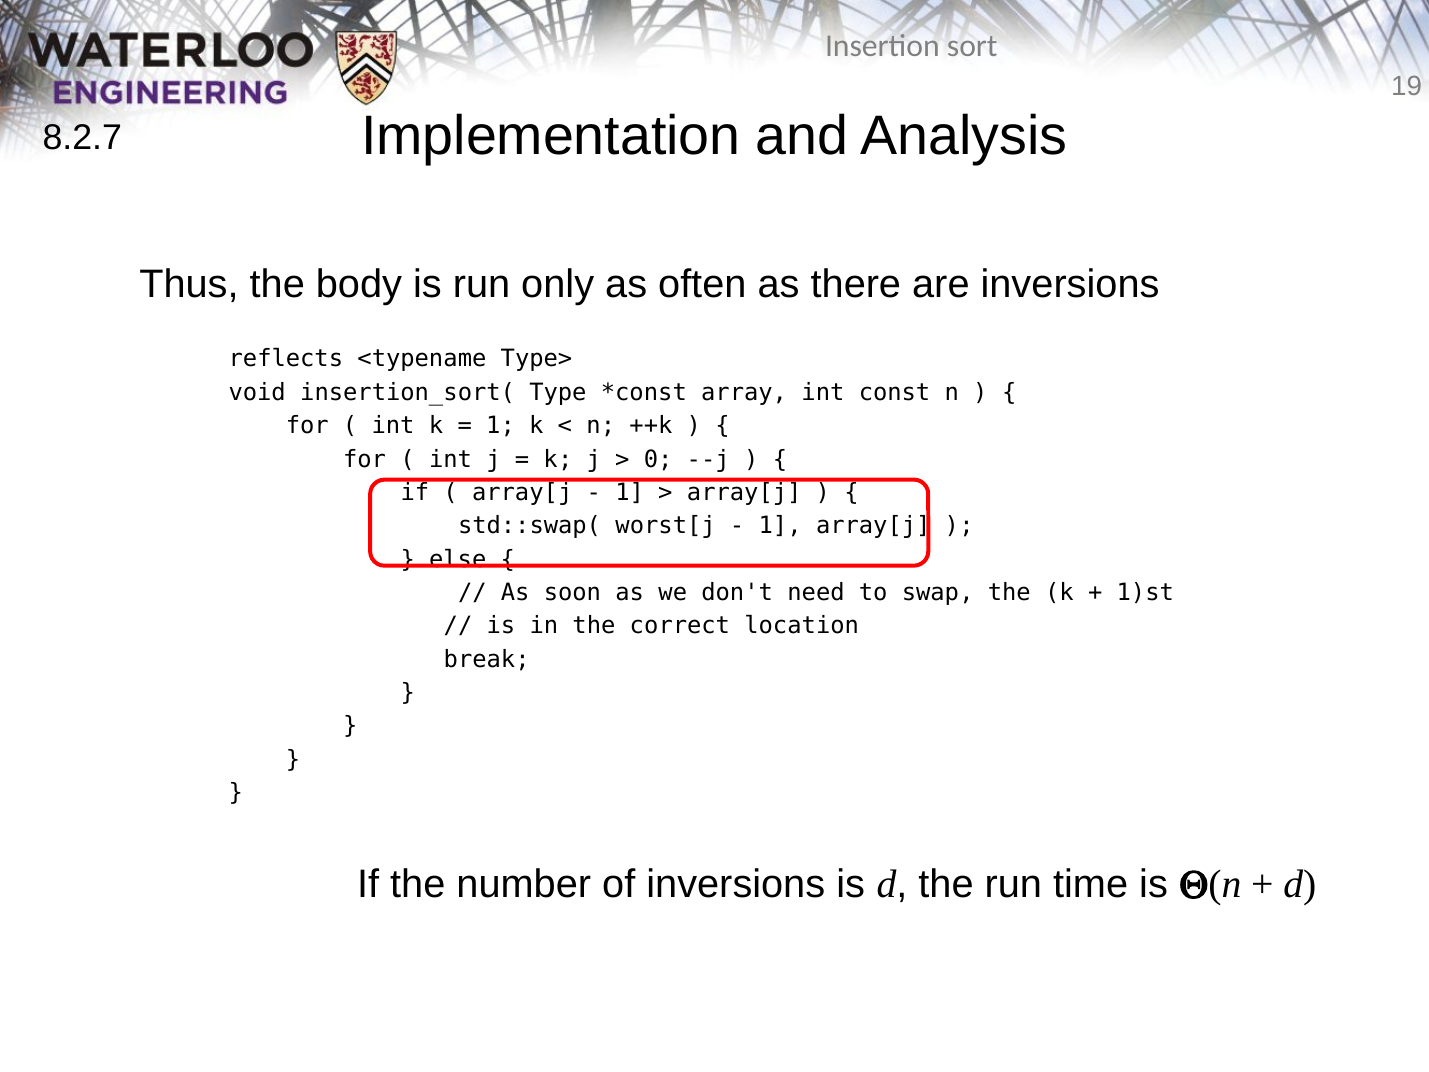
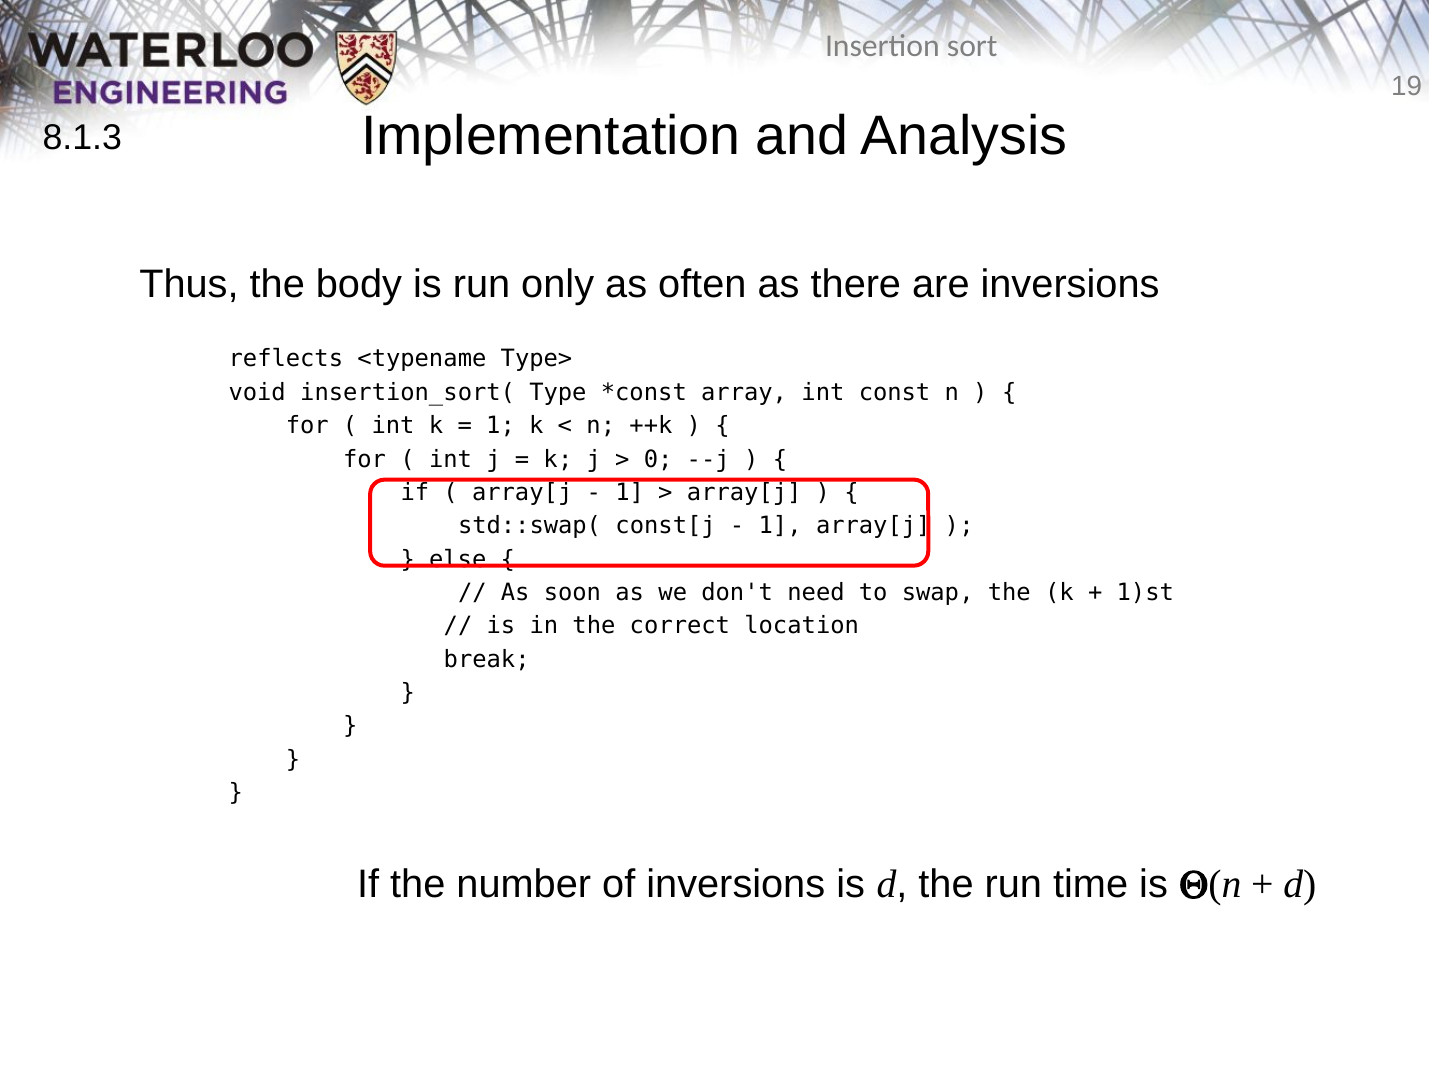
8.2.7: 8.2.7 -> 8.1.3
worst[j: worst[j -> const[j
